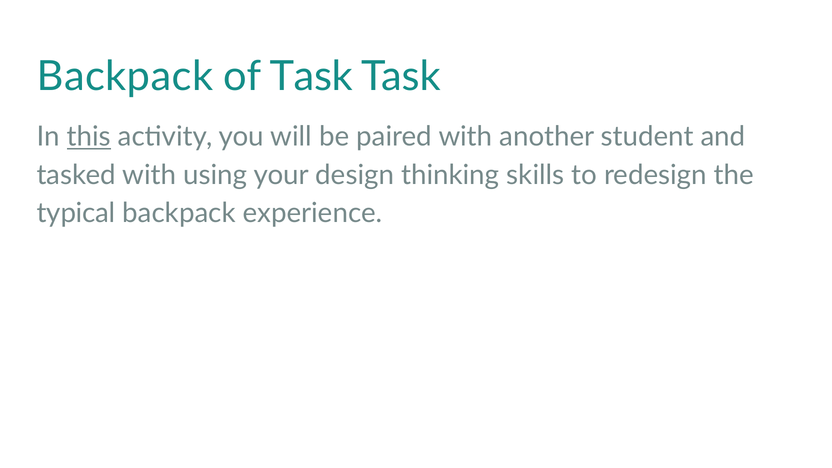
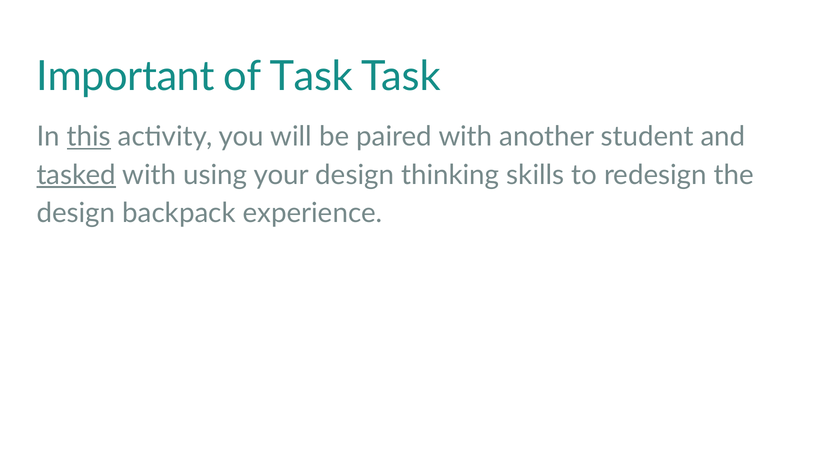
Backpack at (125, 77): Backpack -> Important
tasked underline: none -> present
typical at (76, 213): typical -> design
